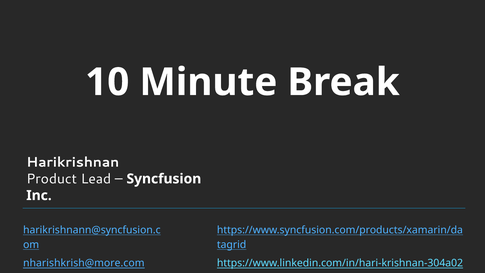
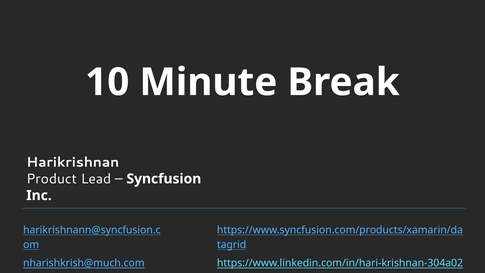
nharishkrish@more.com: nharishkrish@more.com -> nharishkrish@much.com
